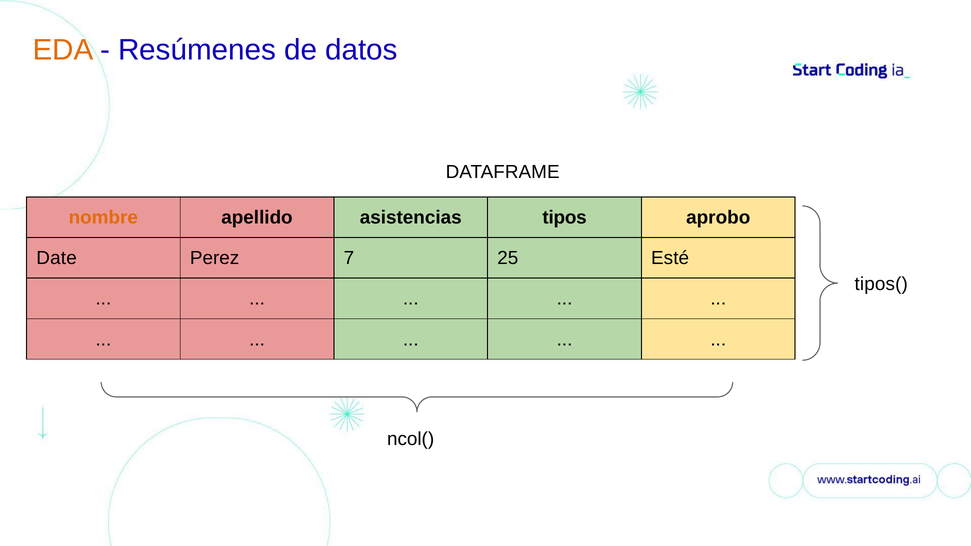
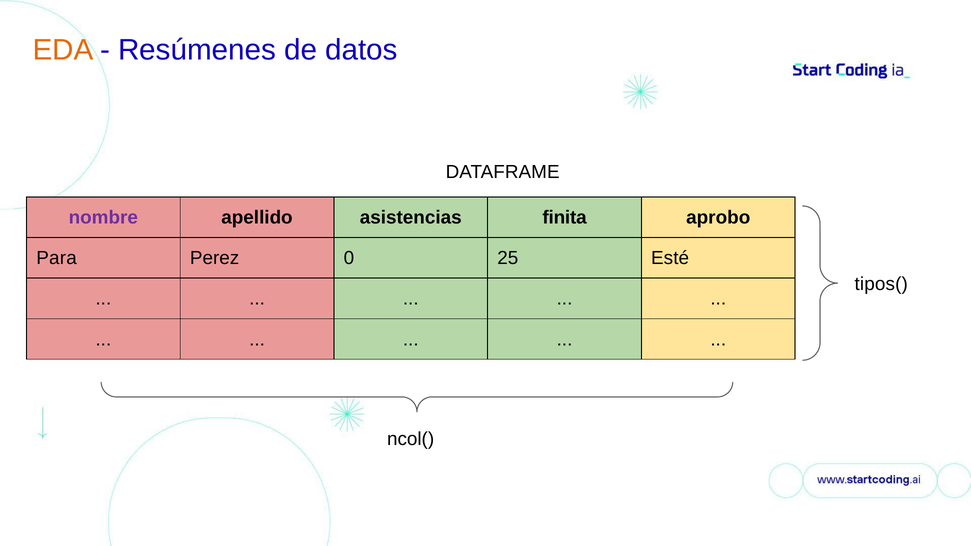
nombre colour: orange -> purple
tipos: tipos -> finita
Date: Date -> Para
7: 7 -> 0
